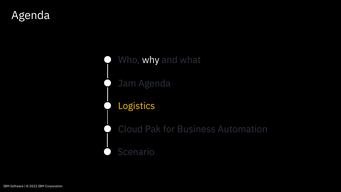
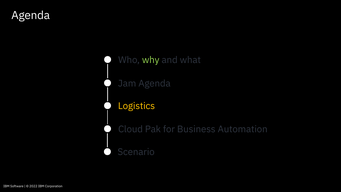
why colour: white -> light green
